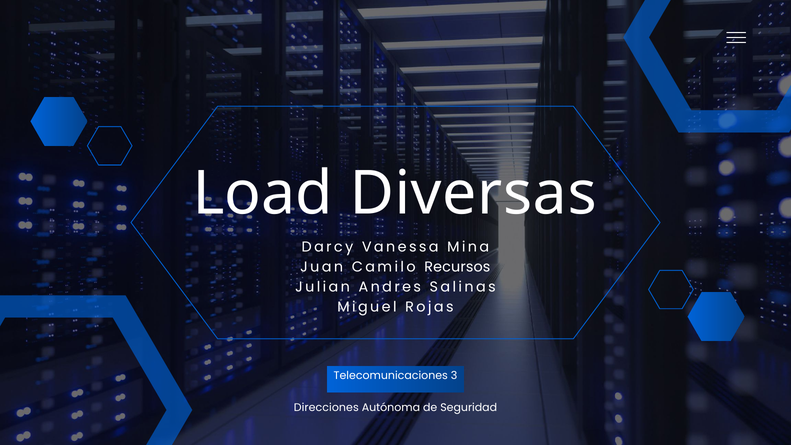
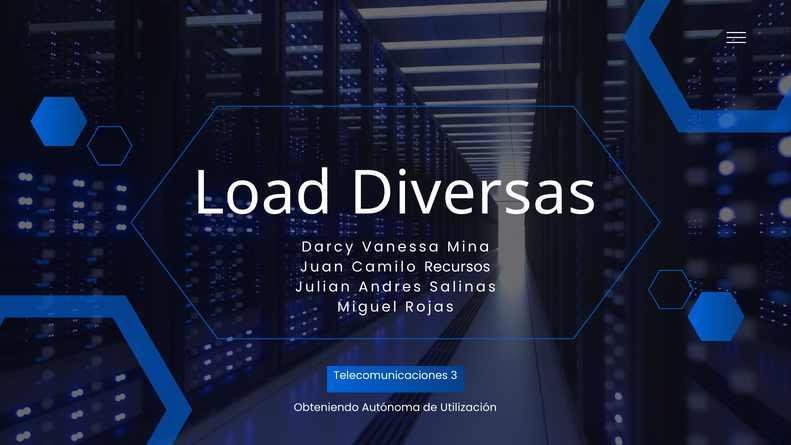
Direcciones: Direcciones -> Obteniendo
Seguridad: Seguridad -> Utilización
